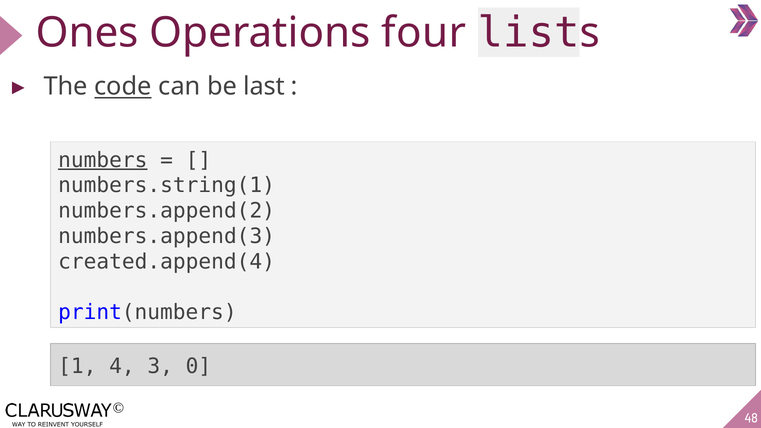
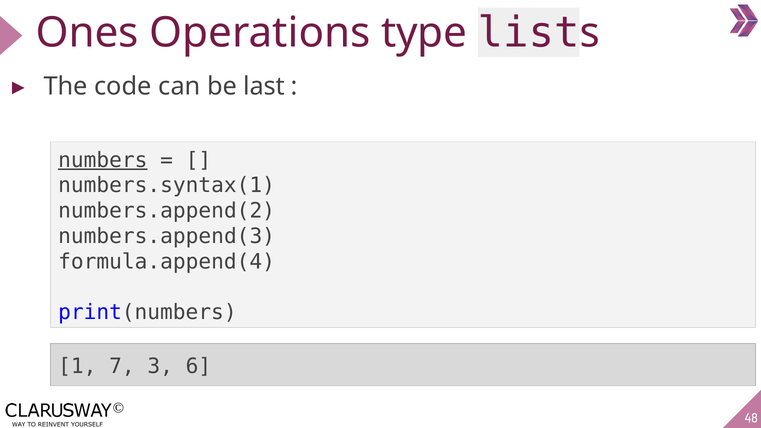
four: four -> type
code underline: present -> none
numbers.string(1: numbers.string(1 -> numbers.syntax(1
created.append(4: created.append(4 -> formula.append(4
4: 4 -> 7
0: 0 -> 6
